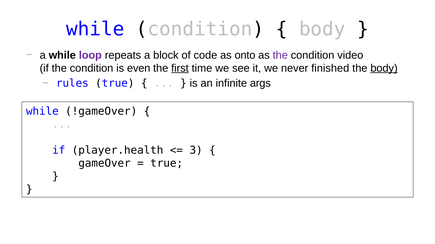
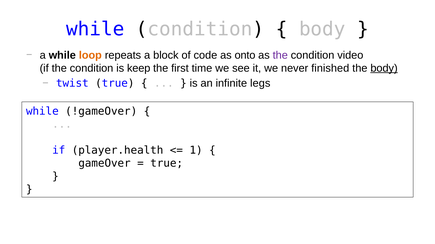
loop colour: purple -> orange
even: even -> keep
first underline: present -> none
rules: rules -> twist
args: args -> legs
3: 3 -> 1
